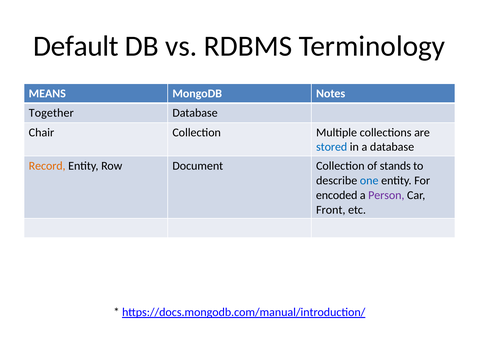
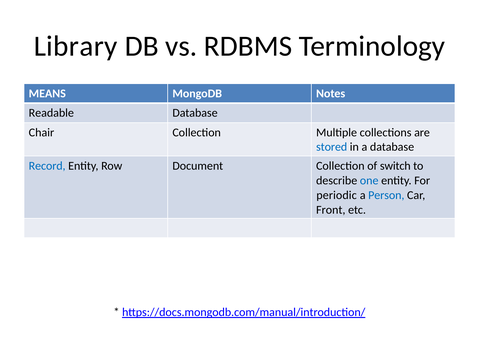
Default: Default -> Library
Together: Together -> Readable
Record colour: orange -> blue
stands: stands -> switch
encoded: encoded -> periodic
Person colour: purple -> blue
